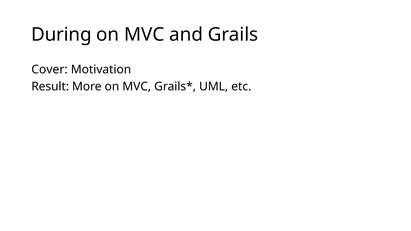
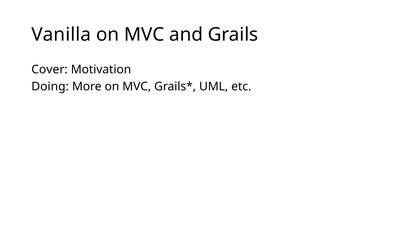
During: During -> Vanilla
Result: Result -> Doing
